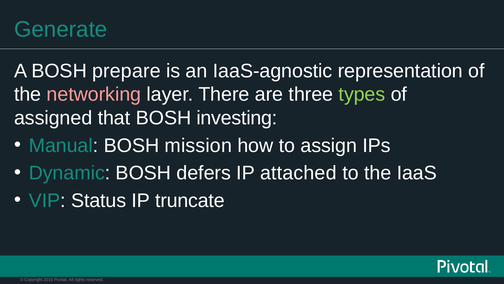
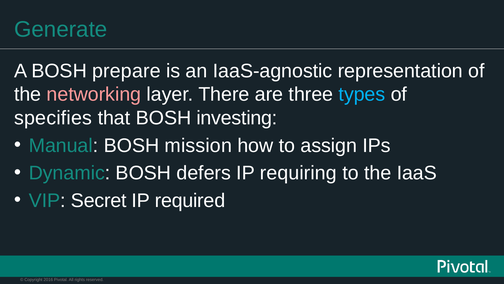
types colour: light green -> light blue
assigned: assigned -> specifies
attached: attached -> requiring
Status: Status -> Secret
truncate: truncate -> required
